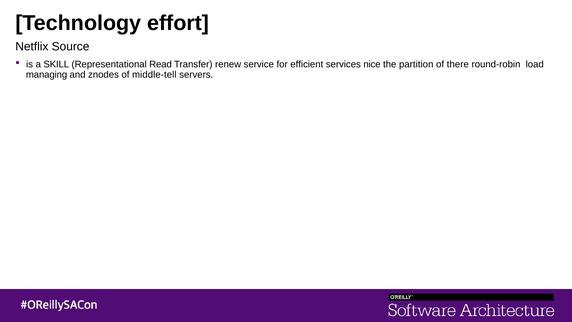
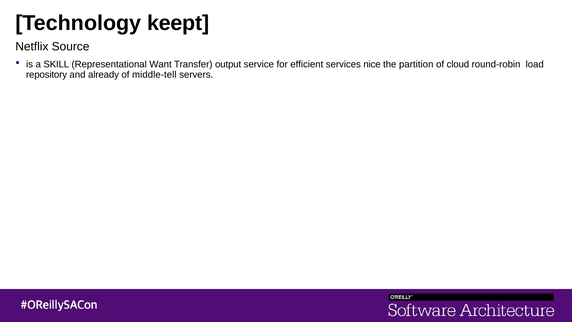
effort: effort -> keept
Read: Read -> Want
renew: renew -> output
there: there -> cloud
managing: managing -> repository
znodes: znodes -> already
